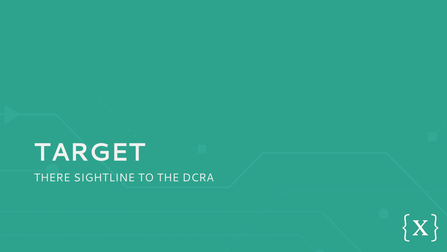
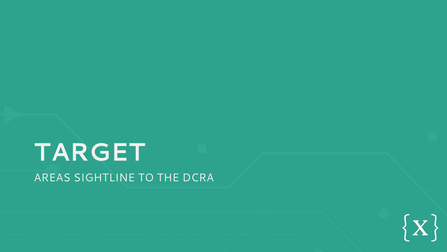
THERE: THERE -> AREAS
